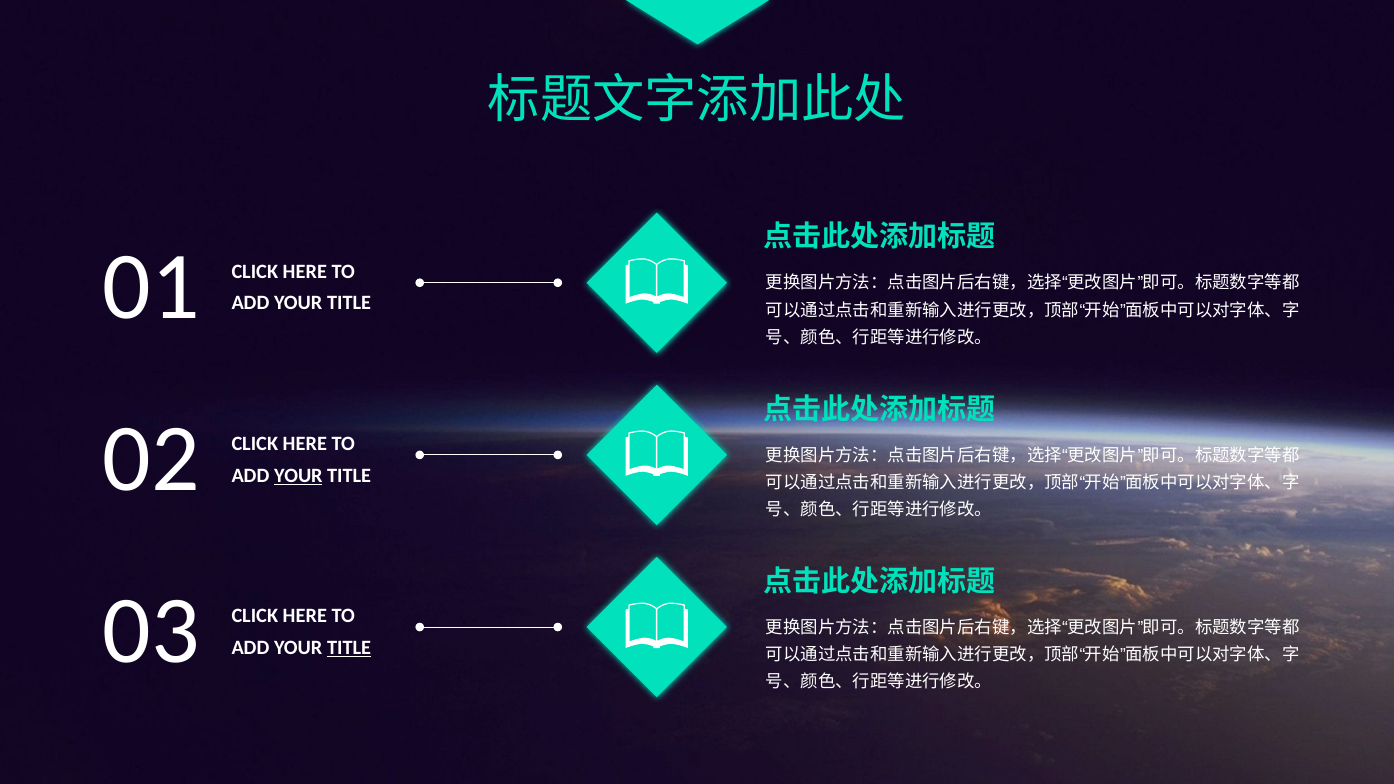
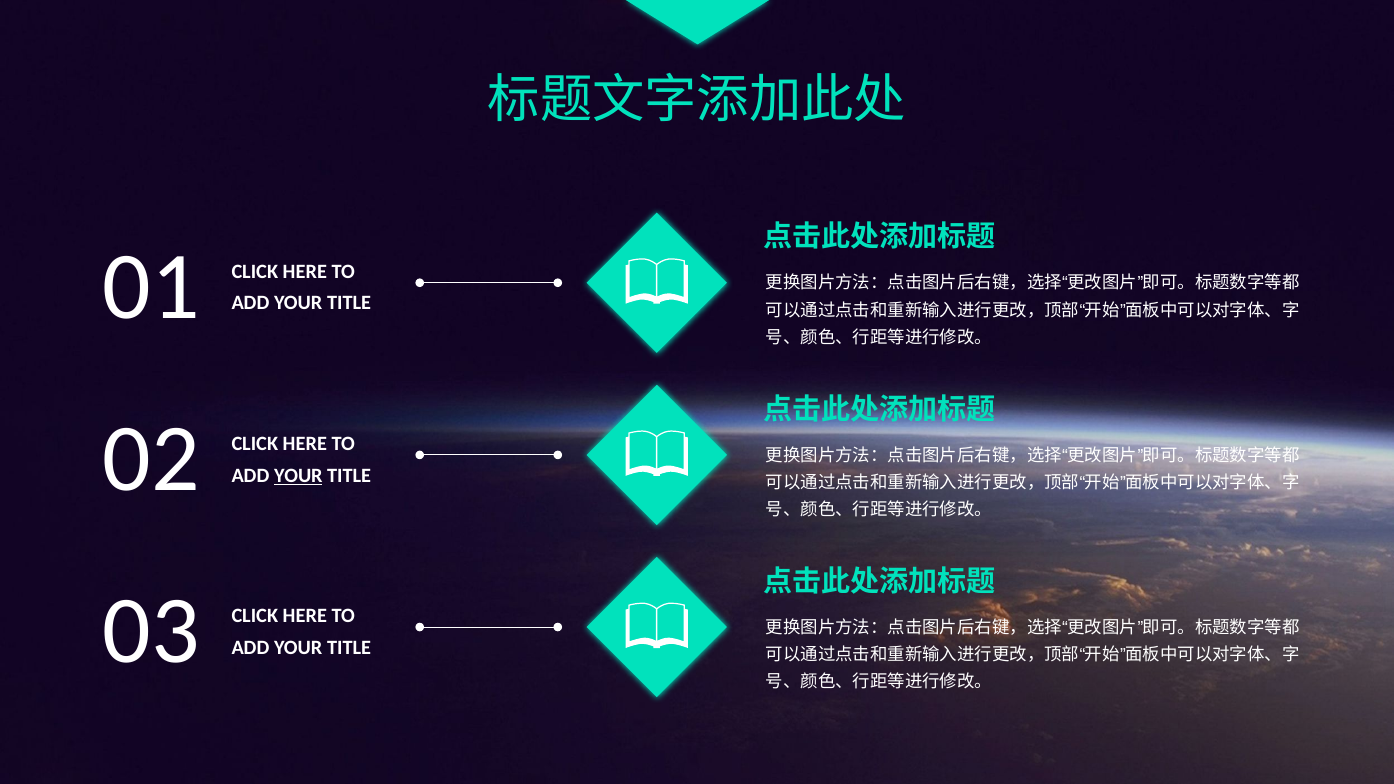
TITLE at (349, 648) underline: present -> none
